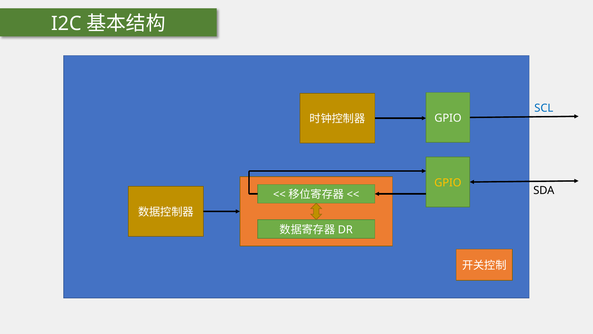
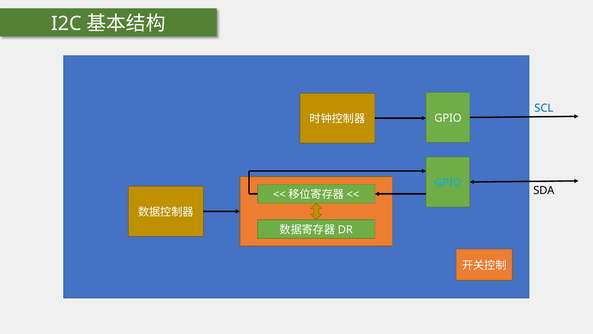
GPIO at (448, 183) colour: yellow -> light blue
